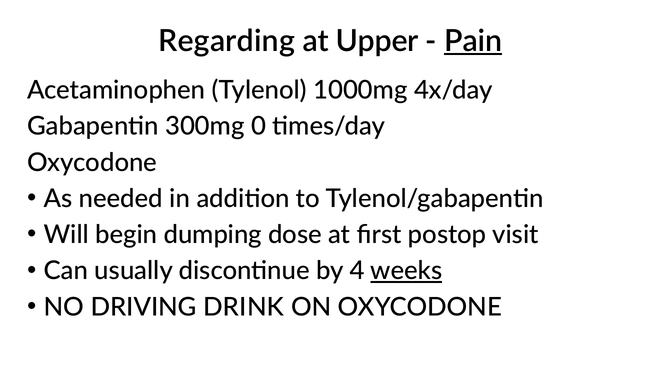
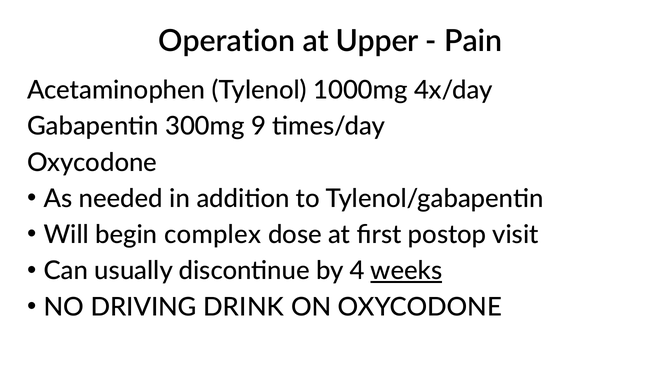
Regarding: Regarding -> Operation
Pain underline: present -> none
0: 0 -> 9
dumping: dumping -> complex
